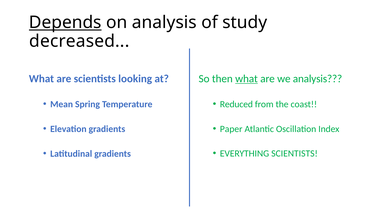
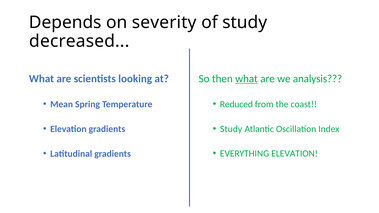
Depends underline: present -> none
on analysis: analysis -> severity
Paper at (231, 129): Paper -> Study
EVERYTHING SCIENTISTS: SCIENTISTS -> ELEVATION
